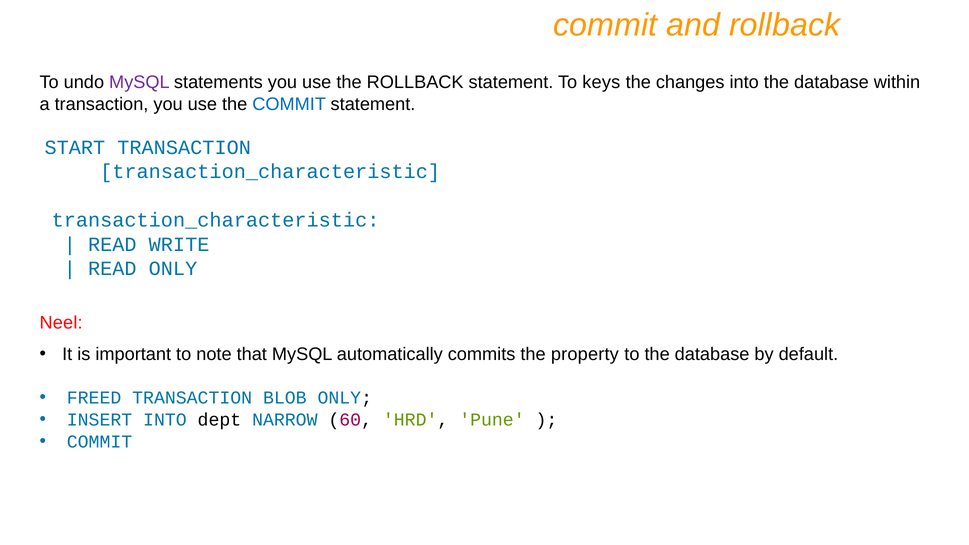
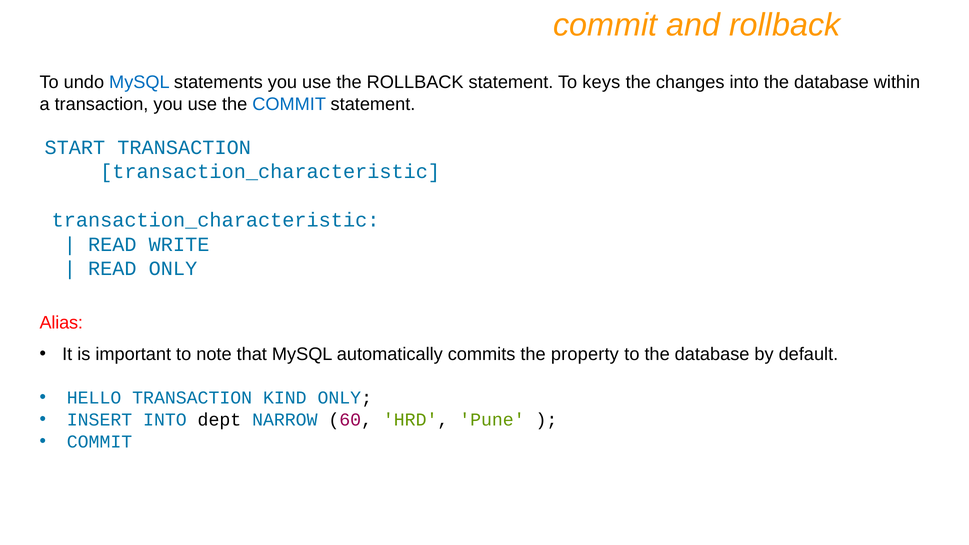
MySQL at (139, 82) colour: purple -> blue
Neel: Neel -> Alias
FREED: FREED -> HELLO
BLOB: BLOB -> KIND
